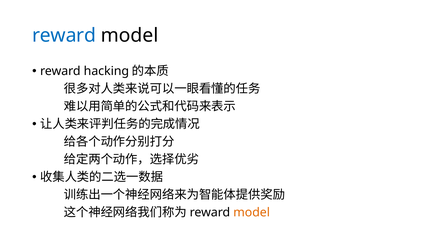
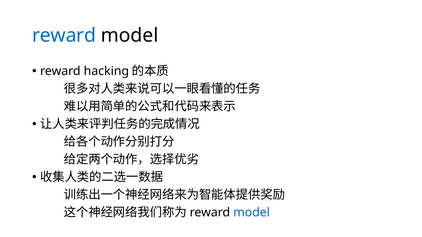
model at (252, 213) colour: orange -> blue
